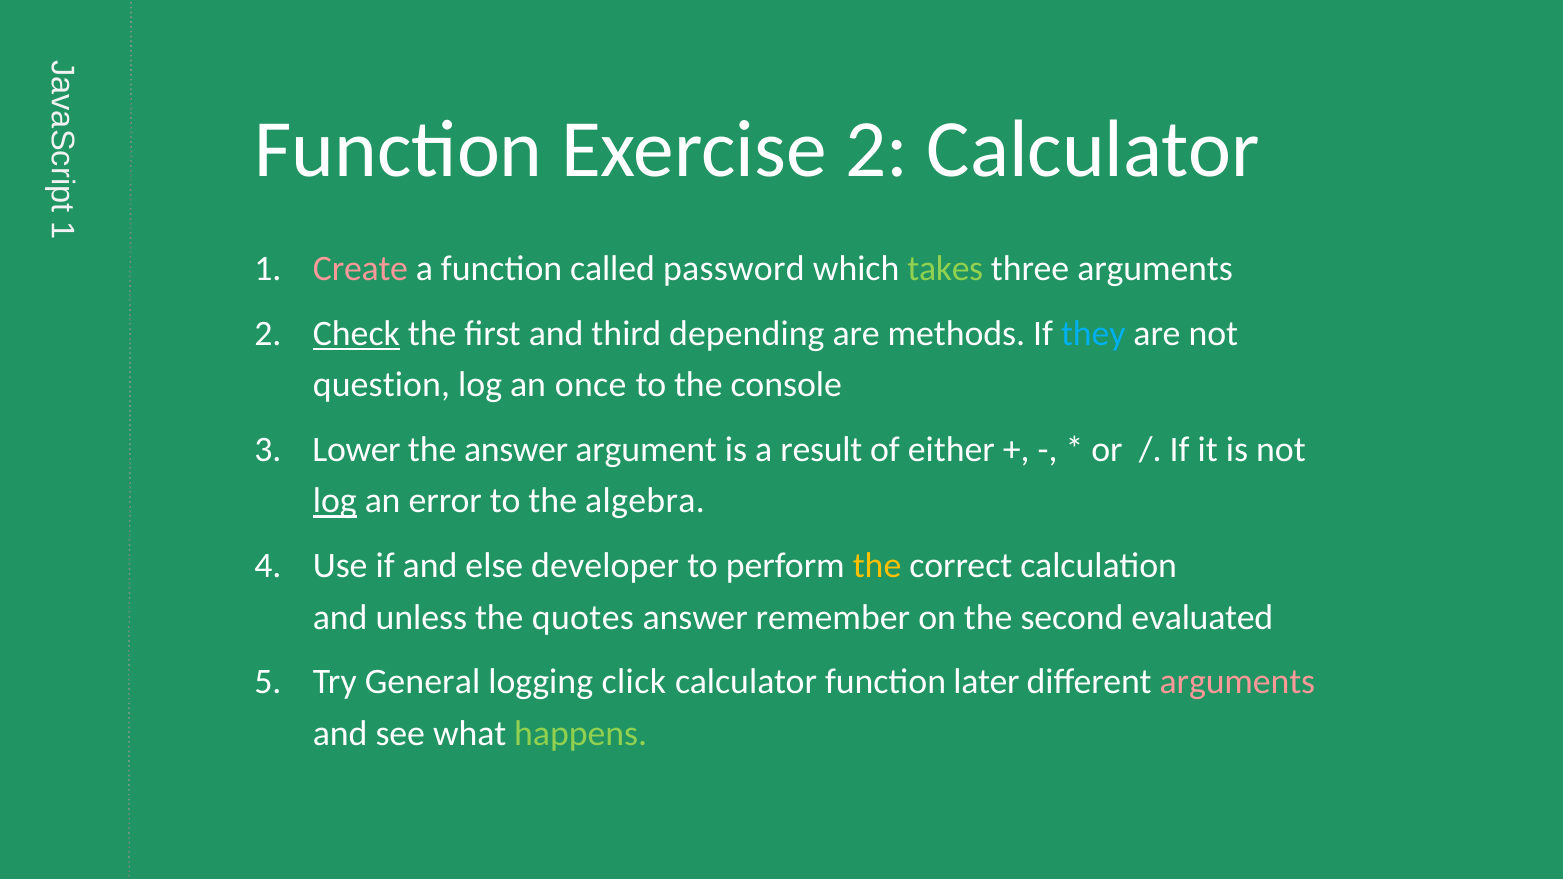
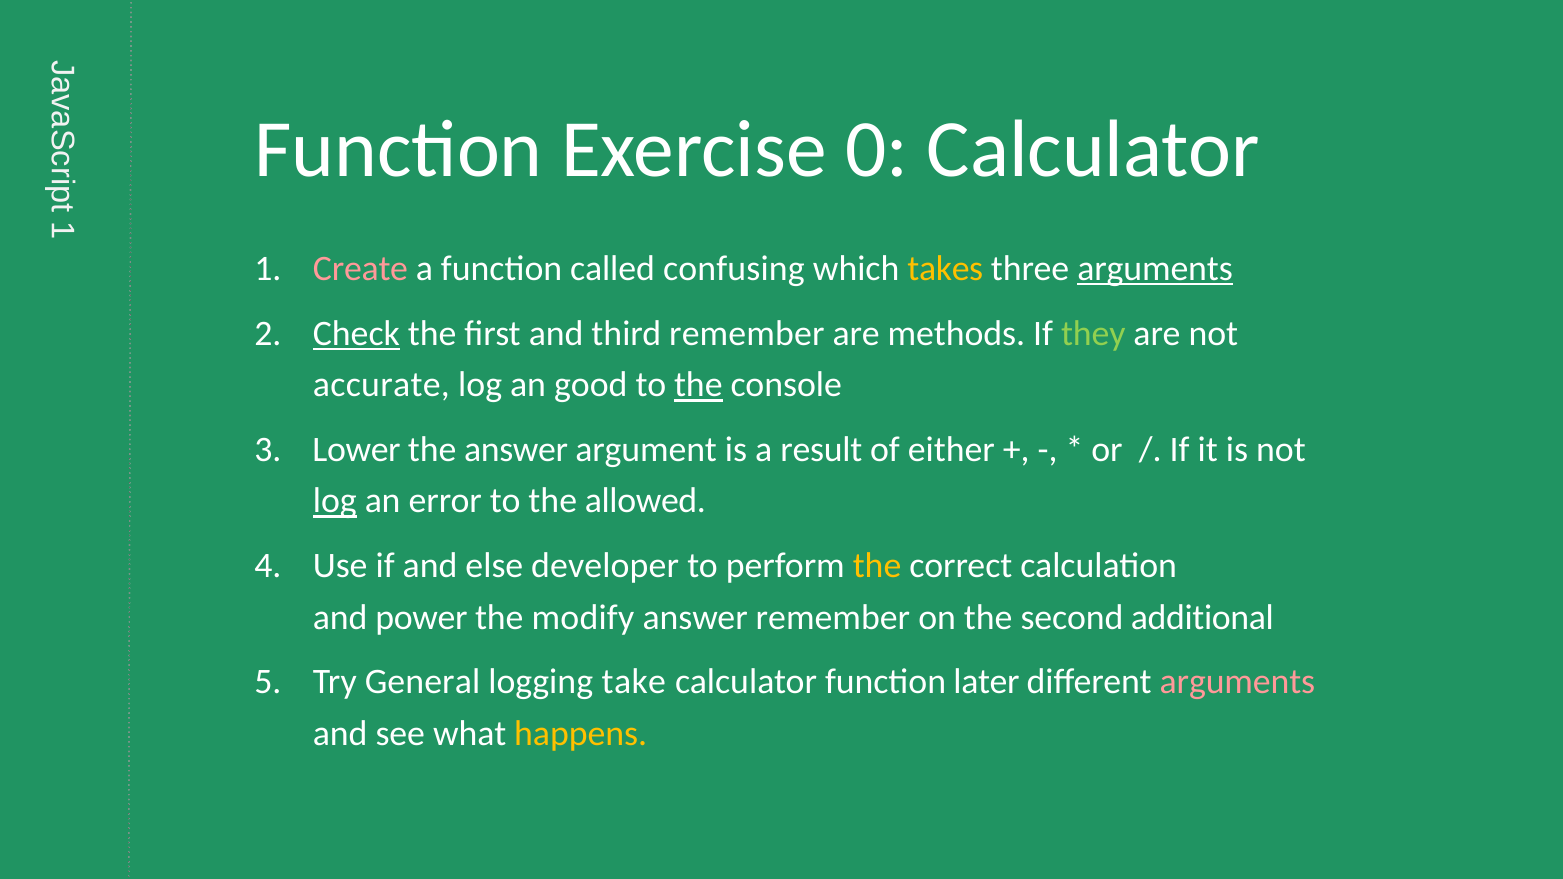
Exercise 2: 2 -> 0
password: password -> confusing
takes colour: light green -> yellow
arguments at (1155, 269) underline: none -> present
third depending: depending -> remember
they colour: light blue -> light green
question: question -> accurate
once: once -> good
the at (698, 385) underline: none -> present
algebra: algebra -> allowed
unless: unless -> power
quotes: quotes -> modify
evaluated: evaluated -> additional
click: click -> take
happens colour: light green -> yellow
